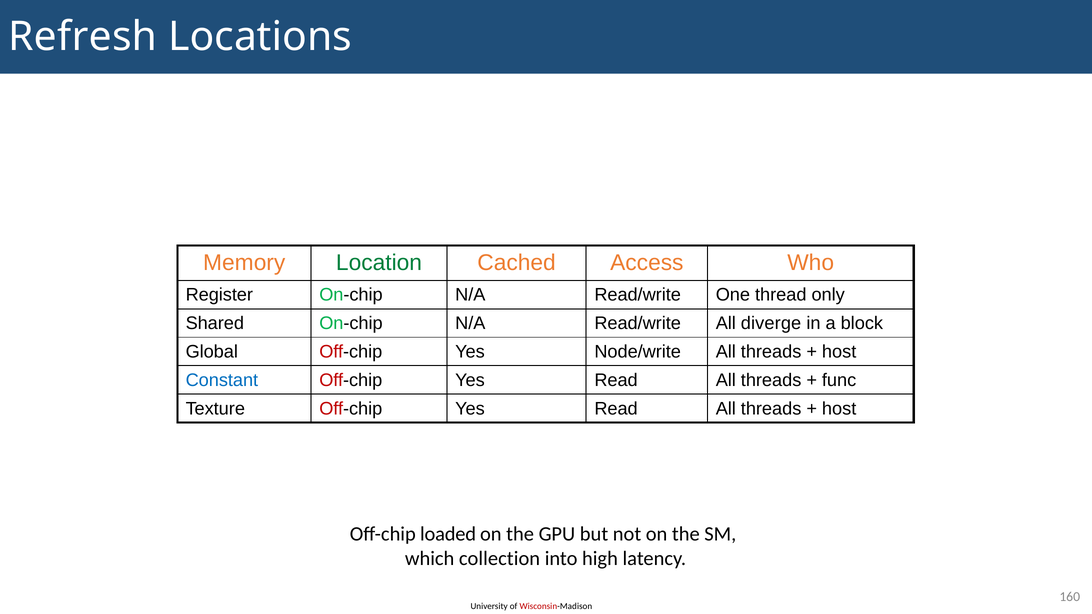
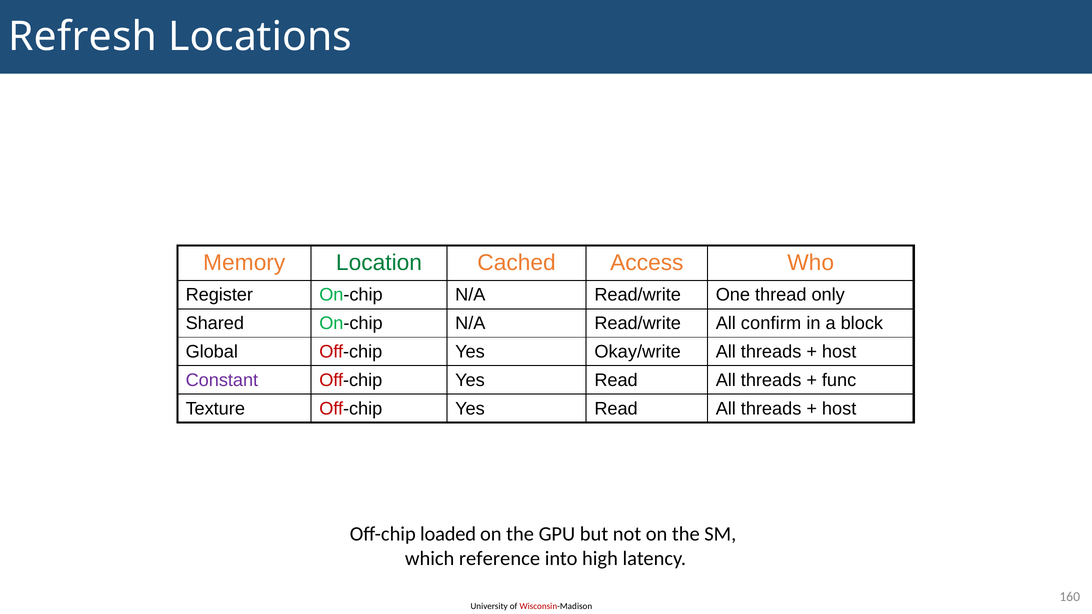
diverge: diverge -> confirm
Node/write: Node/write -> Okay/write
Constant colour: blue -> purple
collection: collection -> reference
